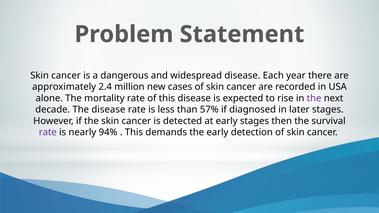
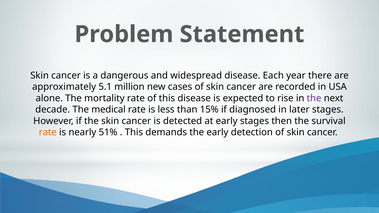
2.4: 2.4 -> 5.1
The disease: disease -> medical
57%: 57% -> 15%
rate at (48, 132) colour: purple -> orange
94%: 94% -> 51%
